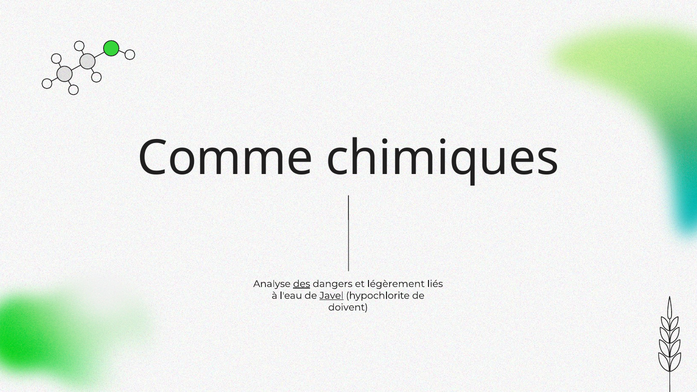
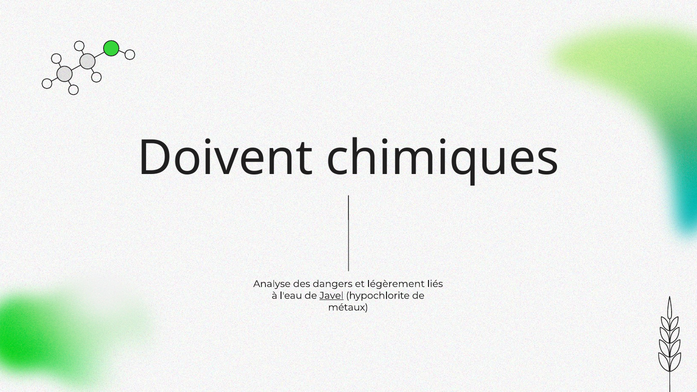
Comme: Comme -> Doivent
des underline: present -> none
doivent: doivent -> métaux
